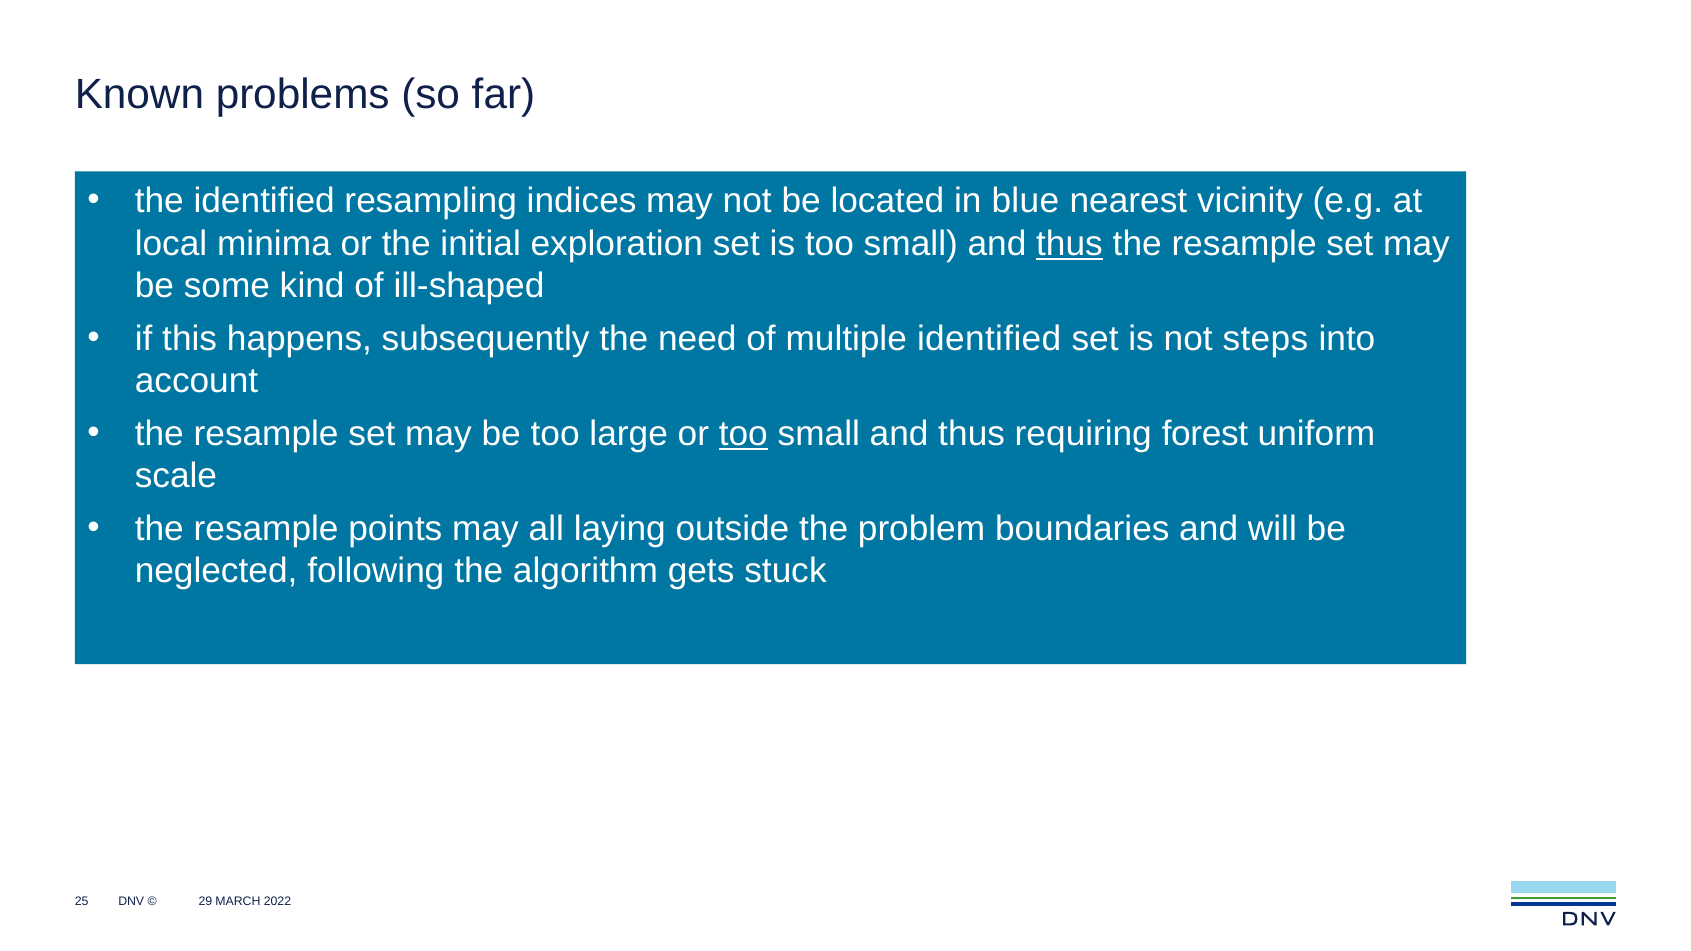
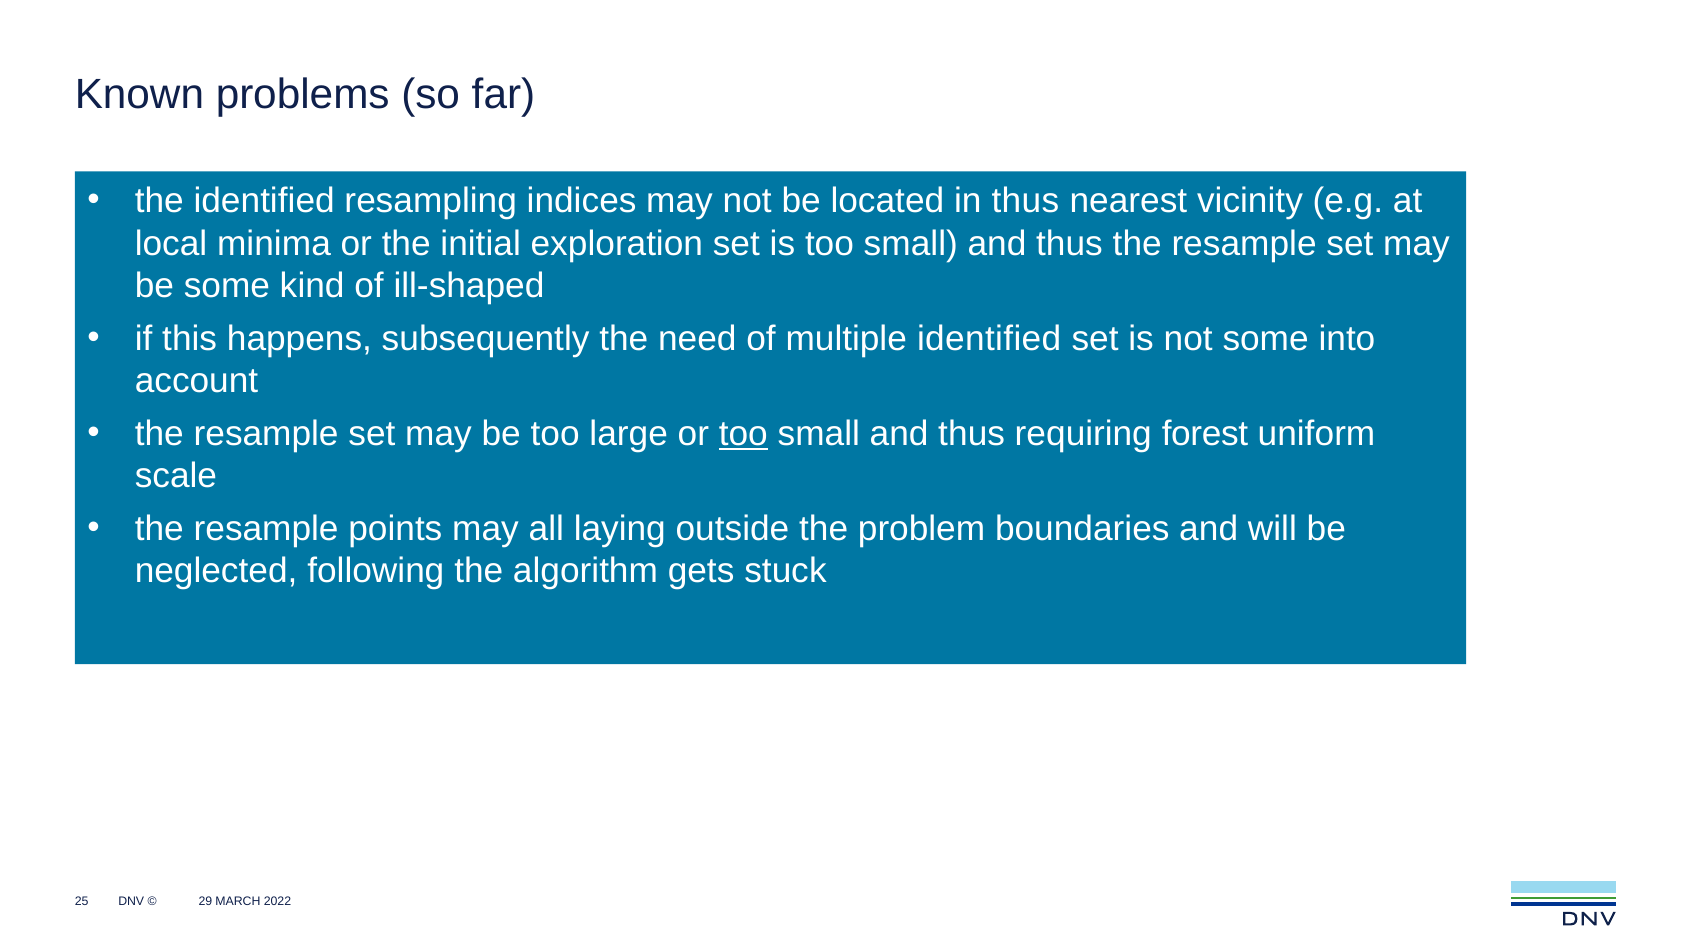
in blue: blue -> thus
thus at (1070, 244) underline: present -> none
not steps: steps -> some
